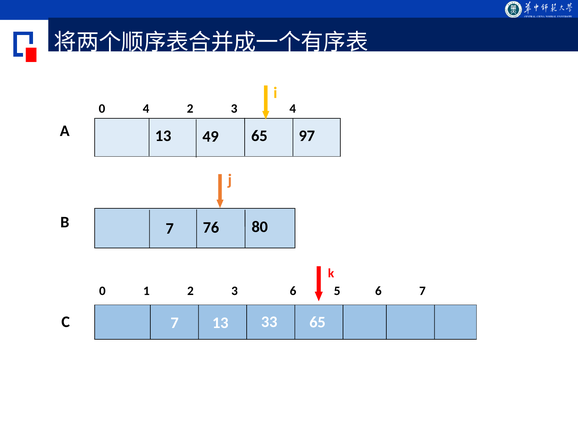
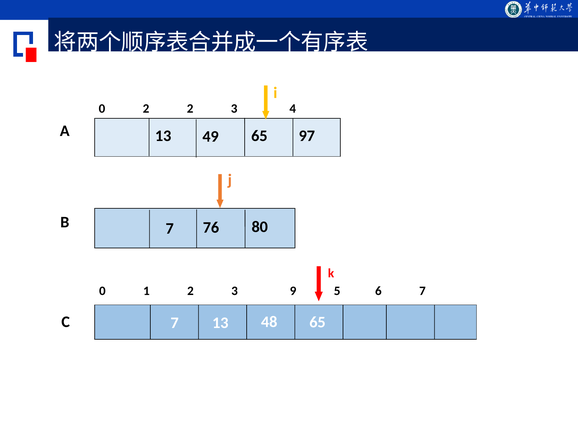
0 4: 4 -> 2
3 6: 6 -> 9
33: 33 -> 48
